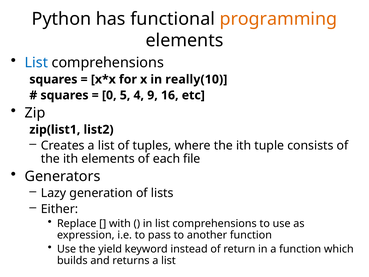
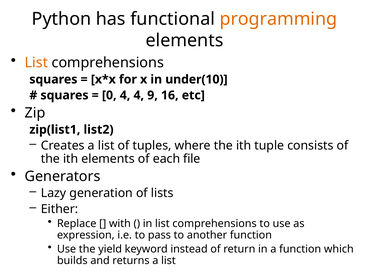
List at (36, 63) colour: blue -> orange
really(10: really(10 -> under(10
0 5: 5 -> 4
